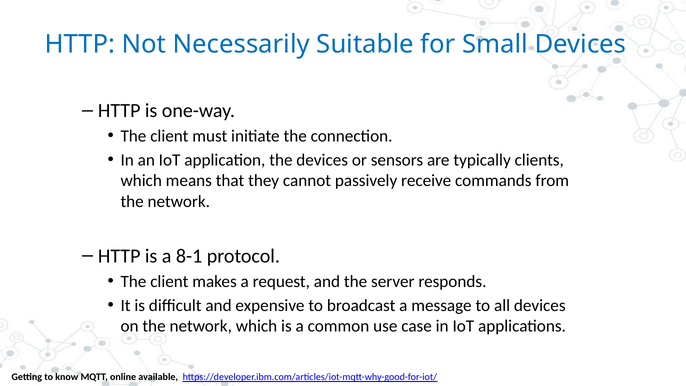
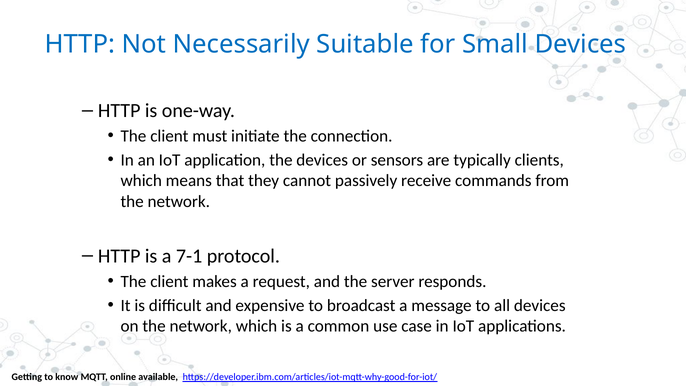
8-1: 8-1 -> 7-1
